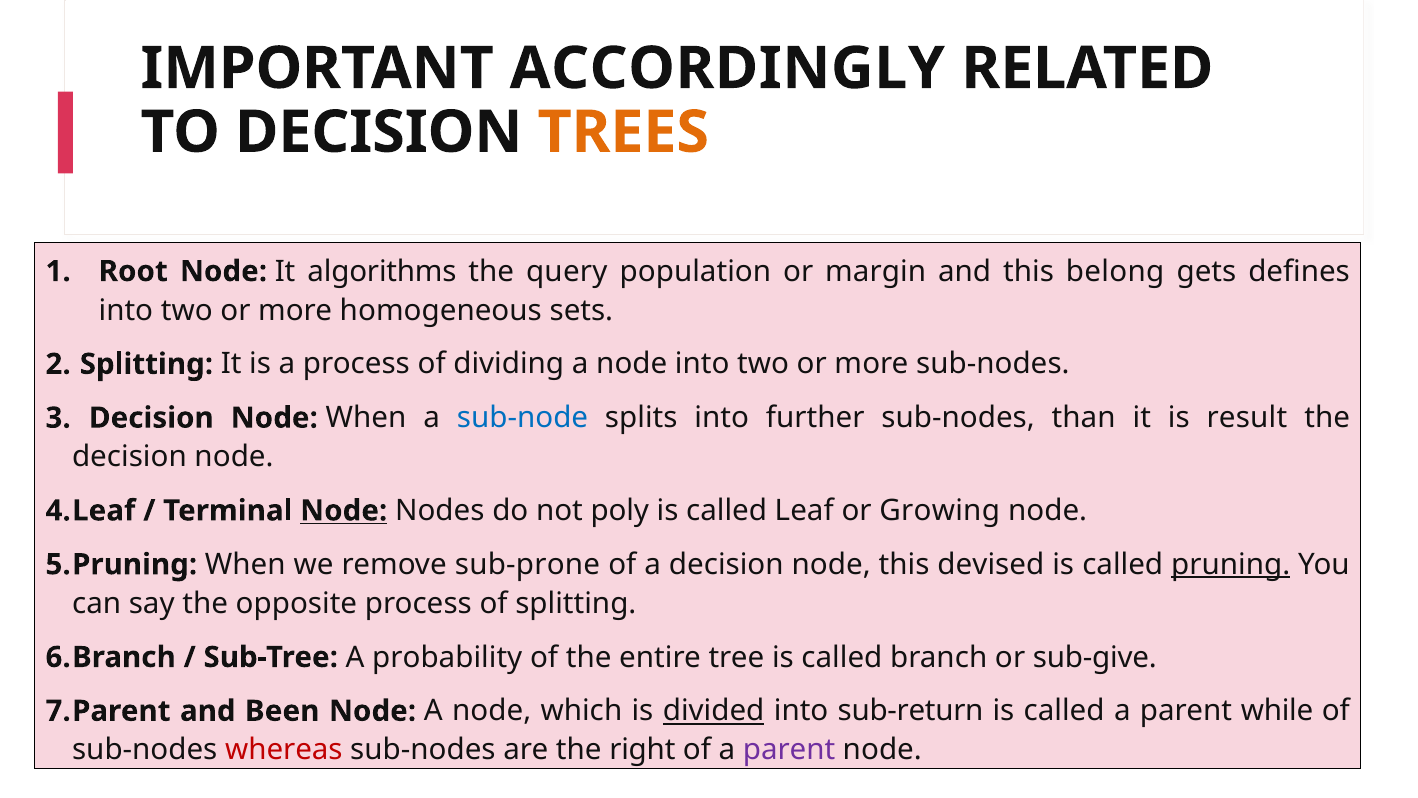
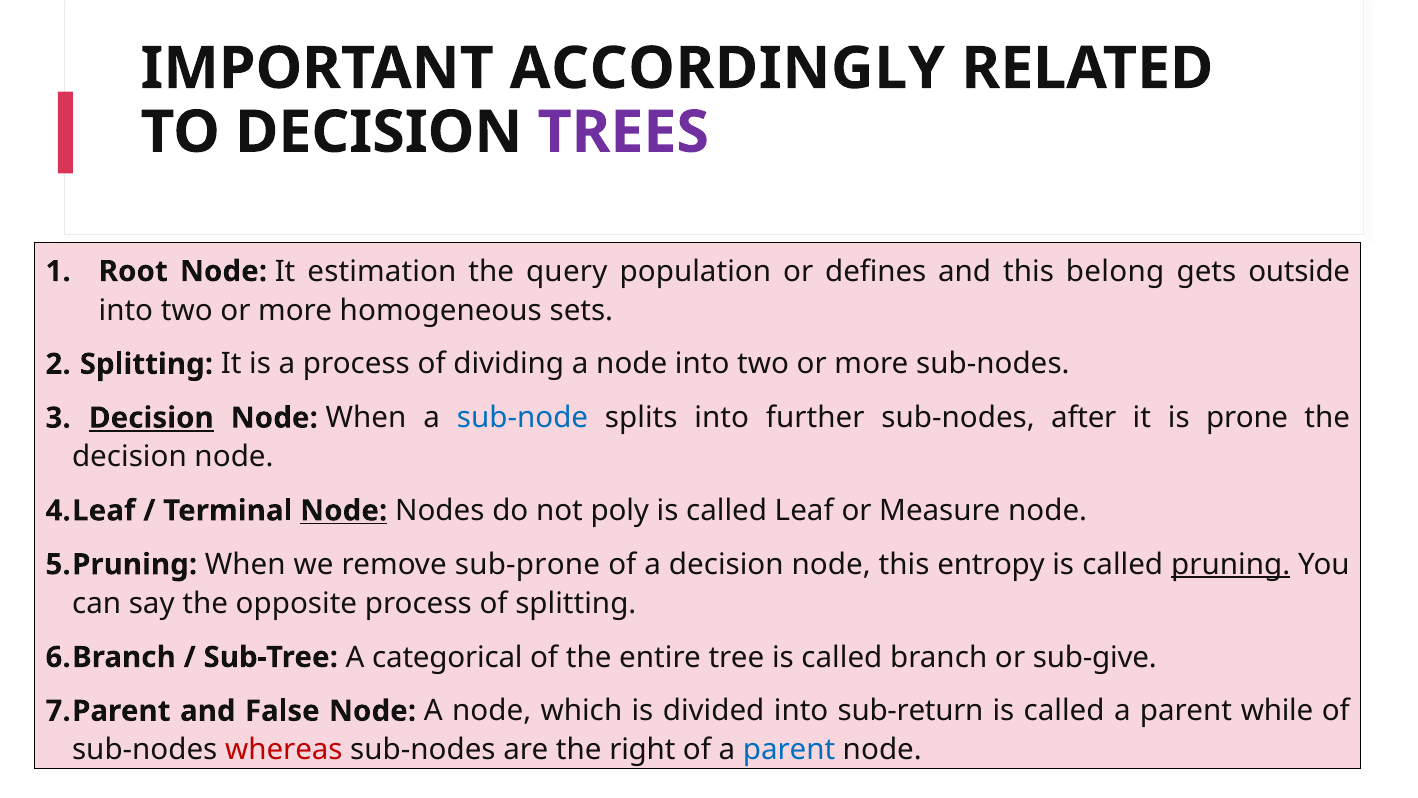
TREES colour: orange -> purple
algorithms: algorithms -> estimation
margin: margin -> defines
defines: defines -> outside
Decision at (151, 418) underline: none -> present
than: than -> after
result: result -> prone
Growing: Growing -> Measure
devised: devised -> entropy
probability: probability -> categorical
Been: Been -> False
divided underline: present -> none
parent at (789, 750) colour: purple -> blue
